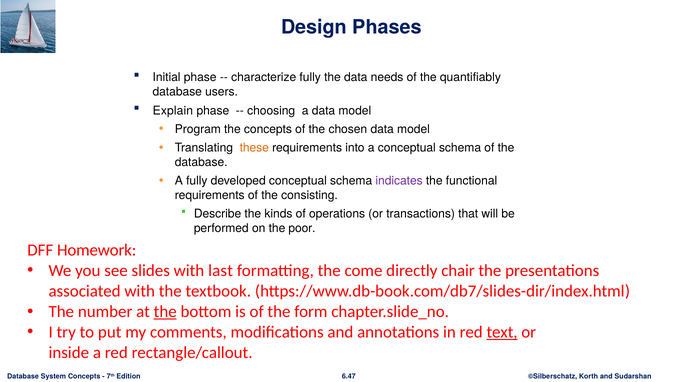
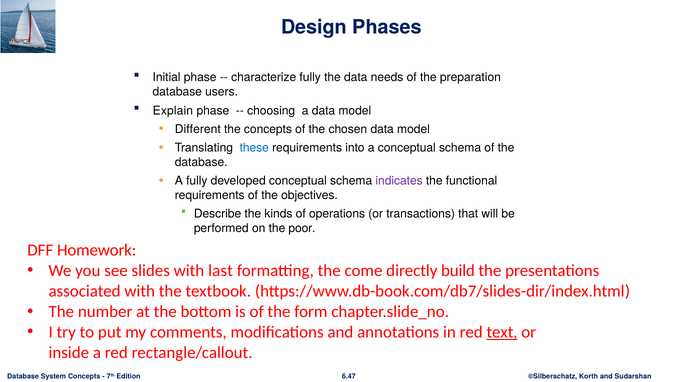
quantifiably: quantifiably -> preparation
Program: Program -> Different
these colour: orange -> blue
consisting: consisting -> objectives
chair: chair -> build
the at (165, 311) underline: present -> none
